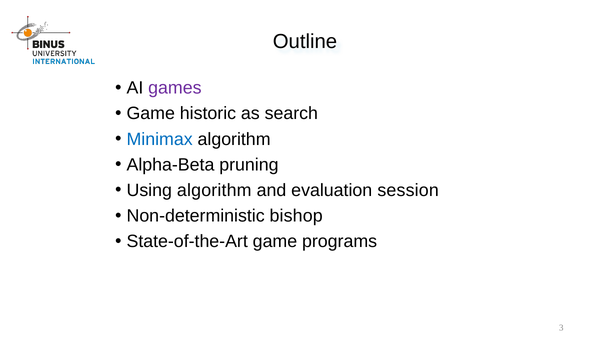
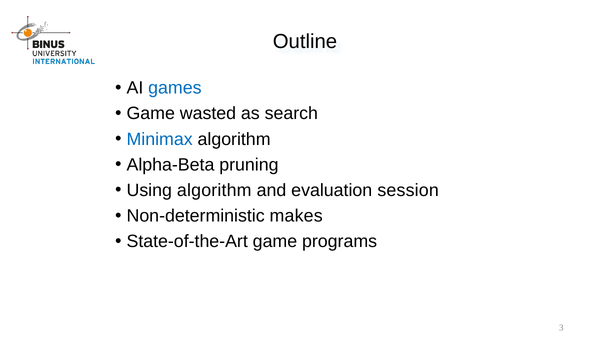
games colour: purple -> blue
historic: historic -> wasted
bishop: bishop -> makes
